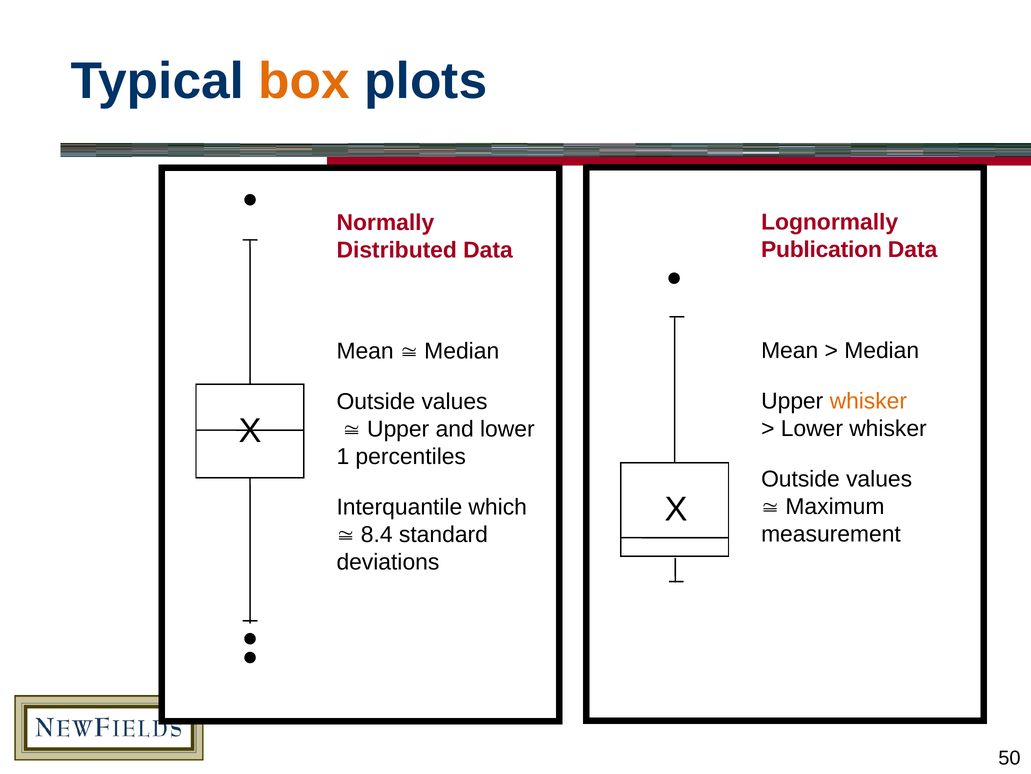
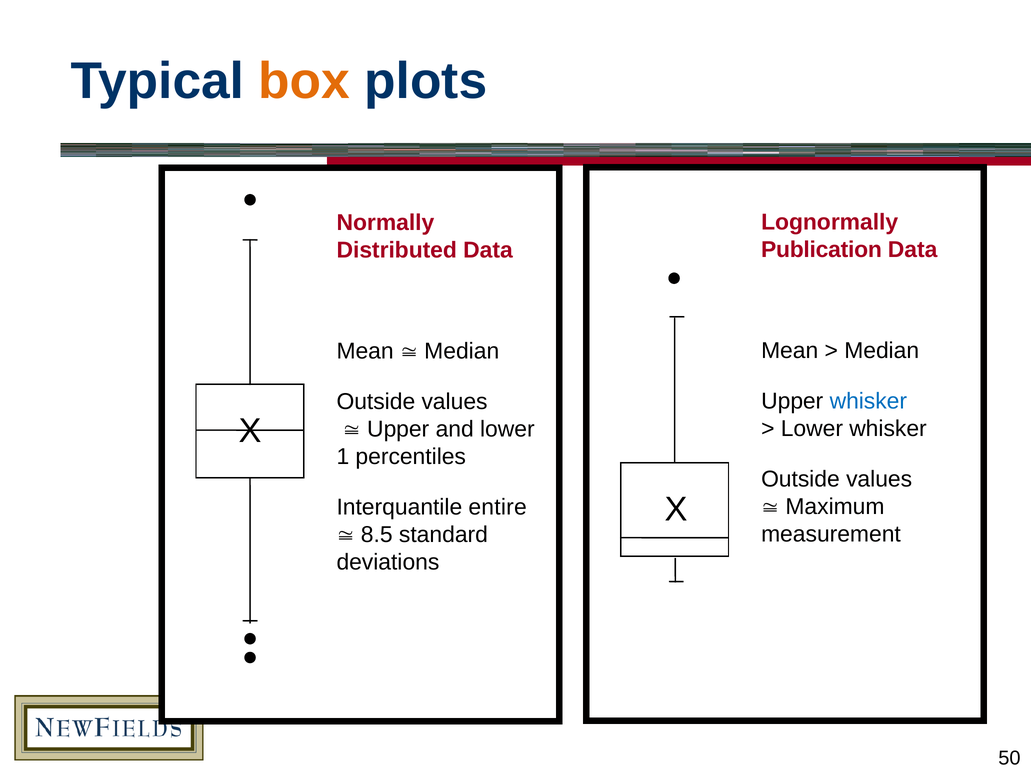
whisker at (868, 401) colour: orange -> blue
which: which -> entire
8.4: 8.4 -> 8.5
